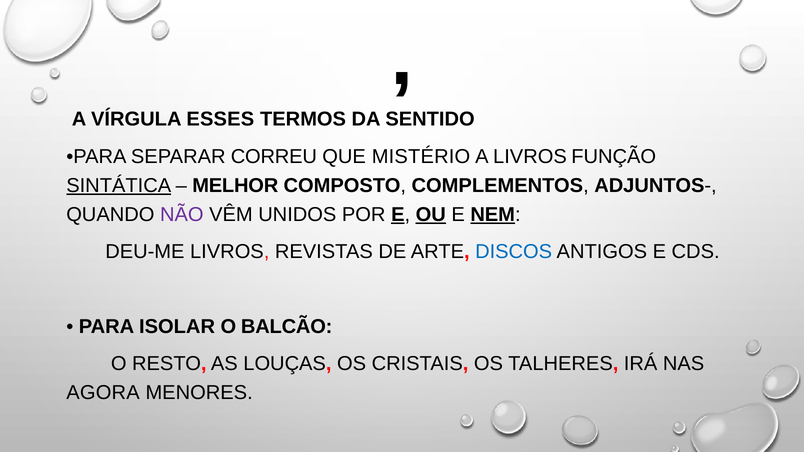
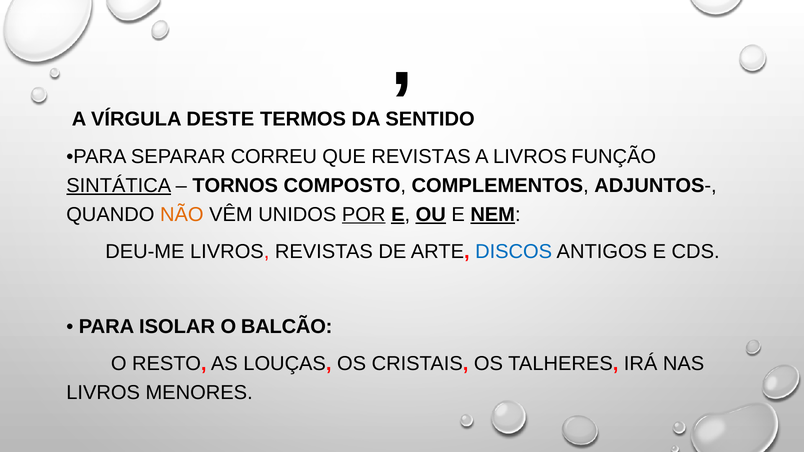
ESSES: ESSES -> DESTE
QUE MISTÉRIO: MISTÉRIO -> REVISTAS
MELHOR: MELHOR -> TORNOS
NÃO colour: purple -> orange
POR underline: none -> present
AGORA at (103, 393): AGORA -> LIVROS
